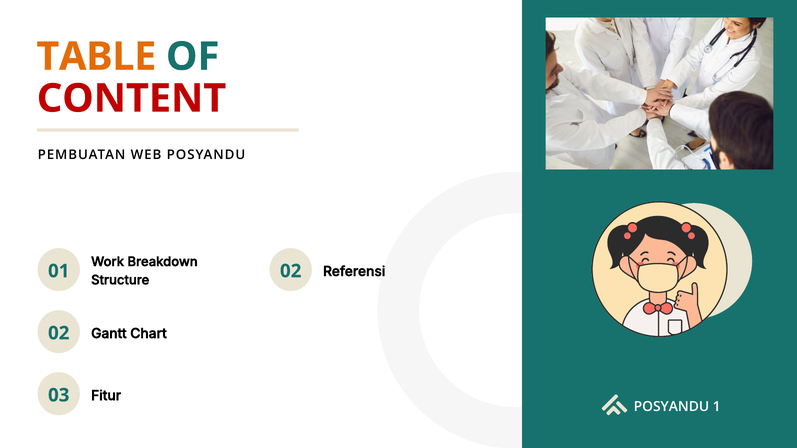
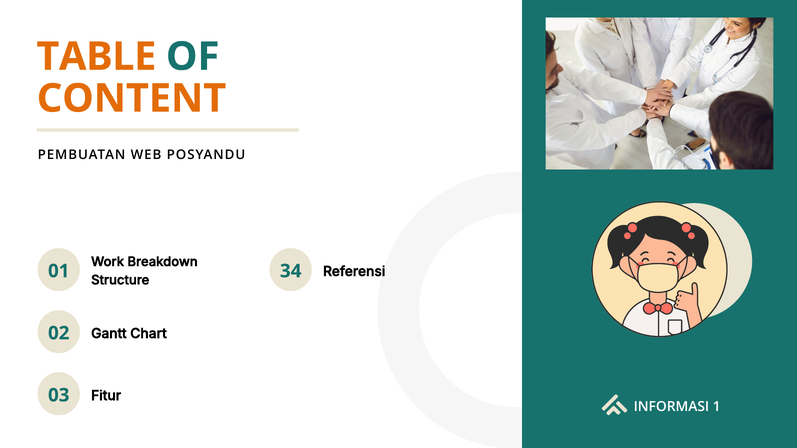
CONTENT colour: red -> orange
01 02: 02 -> 34
POSYANDU at (671, 407): POSYANDU -> INFORMASI
